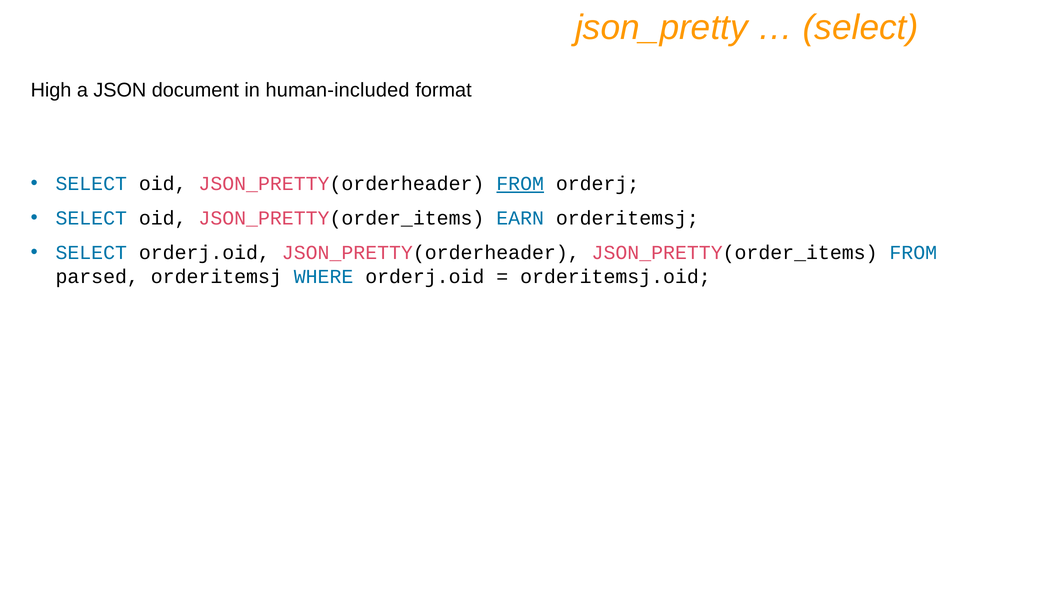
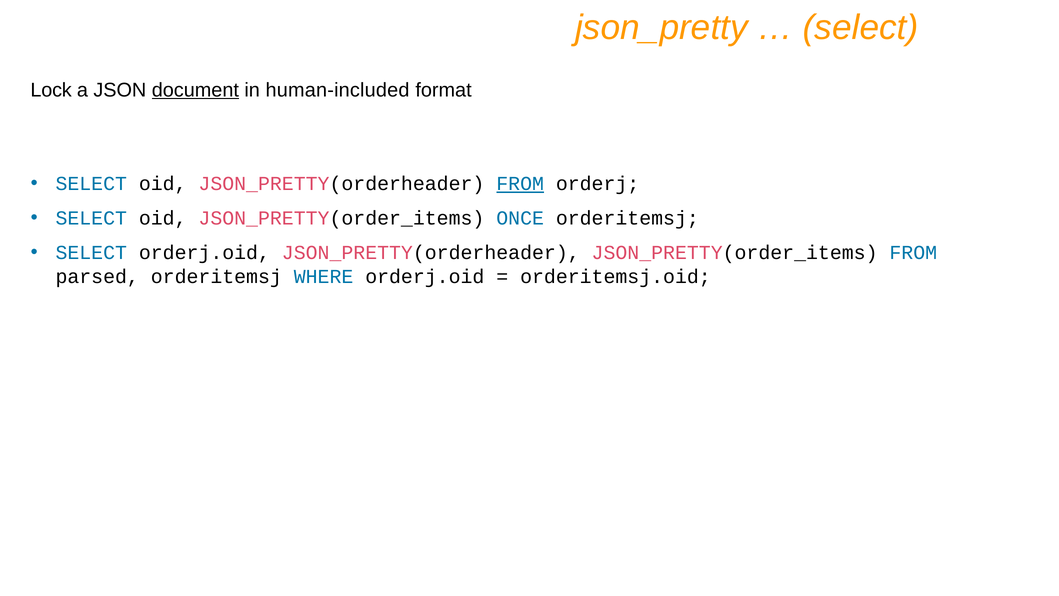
High: High -> Lock
document underline: none -> present
EARN: EARN -> ONCE
